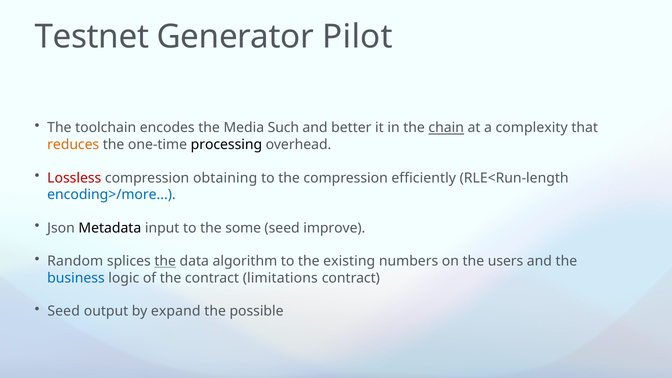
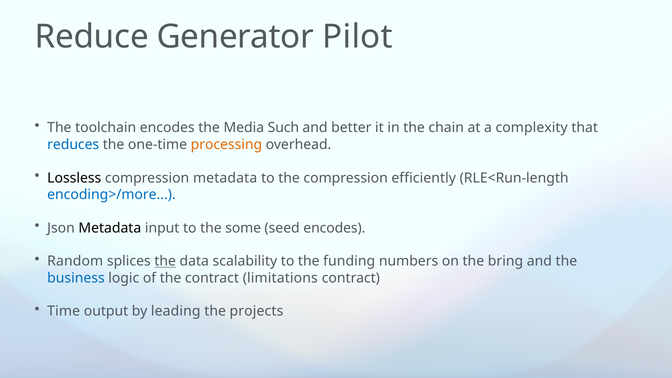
Testnet: Testnet -> Reduce
chain underline: present -> none
reduces colour: orange -> blue
processing colour: black -> orange
Lossless colour: red -> black
compression obtaining: obtaining -> metadata
seed improve: improve -> encodes
algorithm: algorithm -> scalability
existing: existing -> funding
users: users -> bring
Seed at (64, 311): Seed -> Time
expand: expand -> leading
possible: possible -> projects
